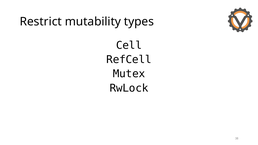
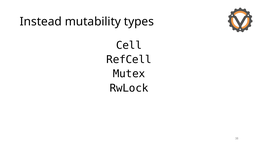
Restrict: Restrict -> Instead
